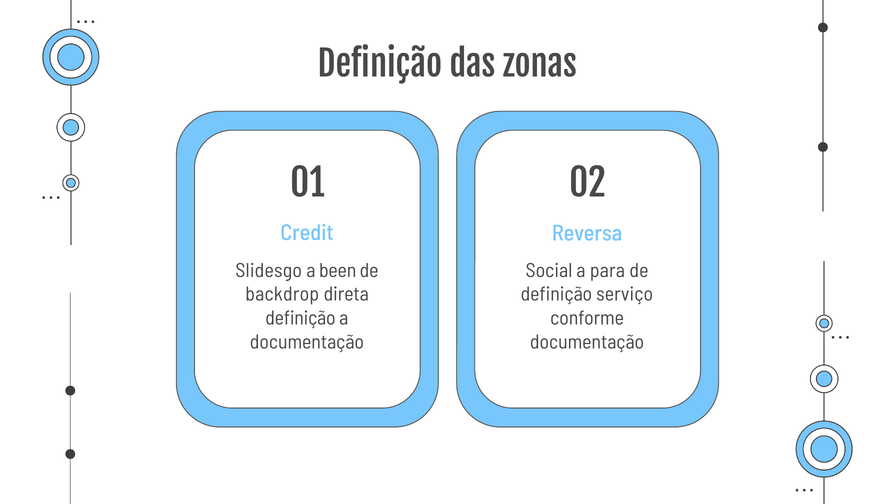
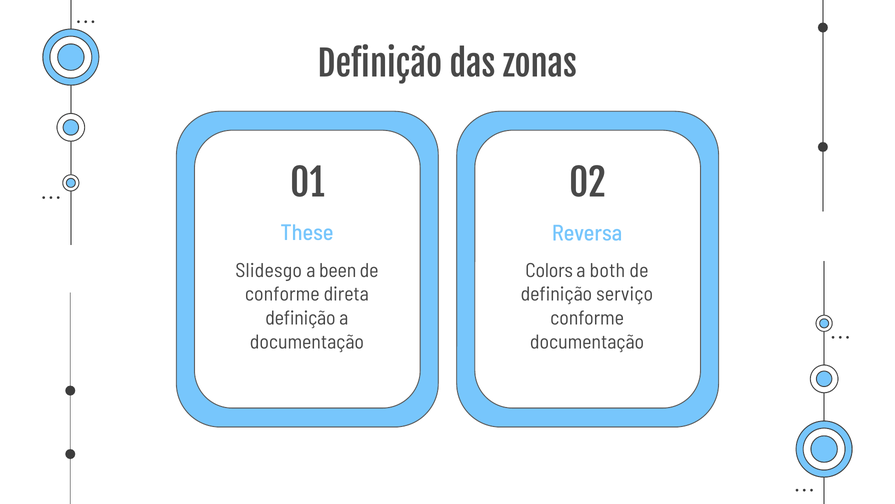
Credit: Credit -> These
Social: Social -> Colors
para: para -> both
backdrop at (282, 294): backdrop -> conforme
